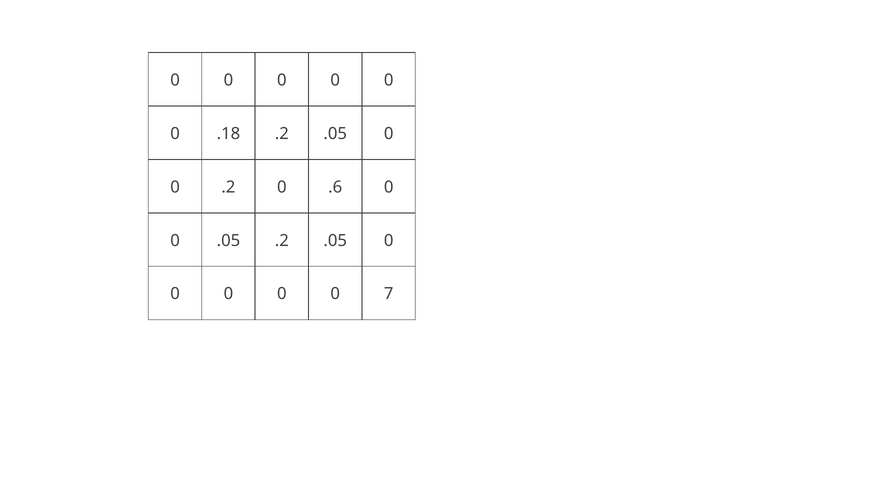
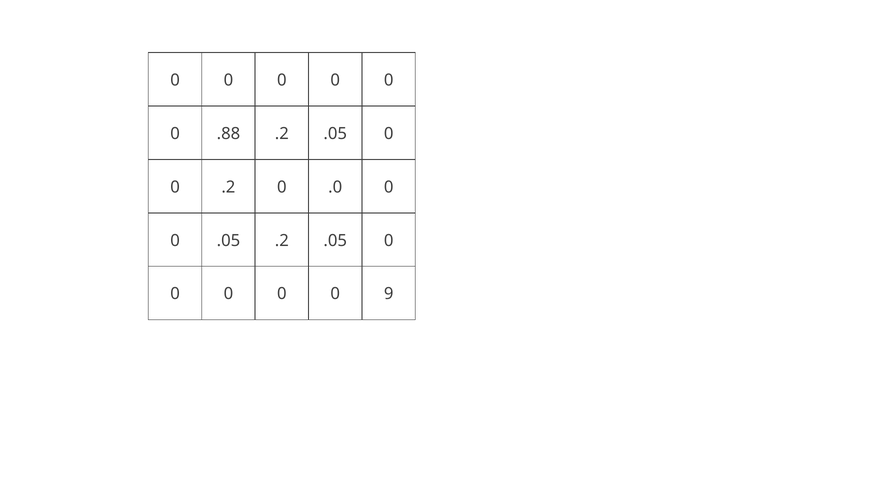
.18: .18 -> .88
.6: .6 -> .0
7: 7 -> 9
